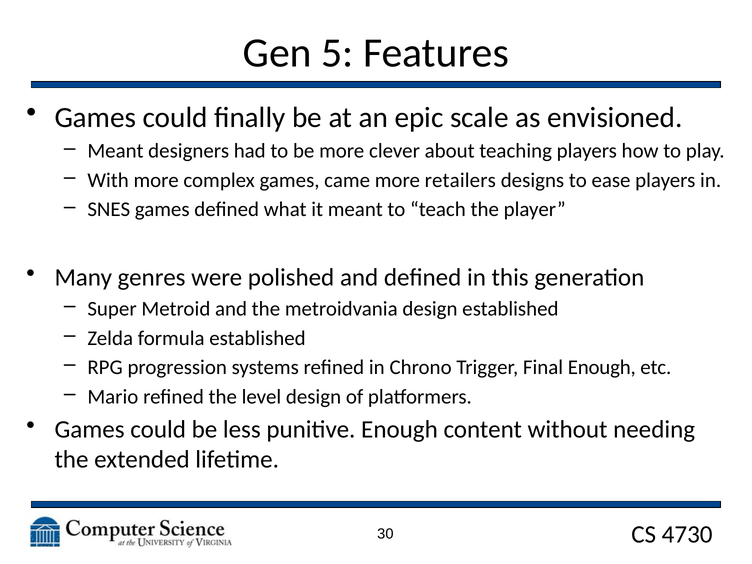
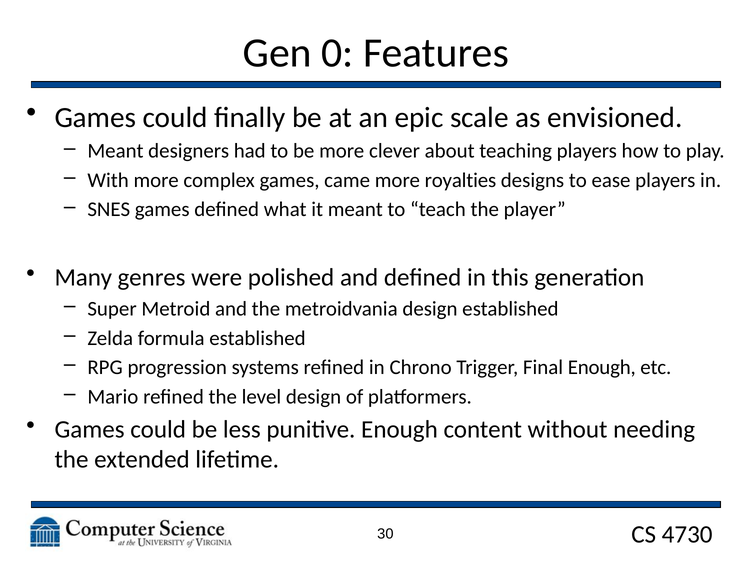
5: 5 -> 0
retailers: retailers -> royalties
